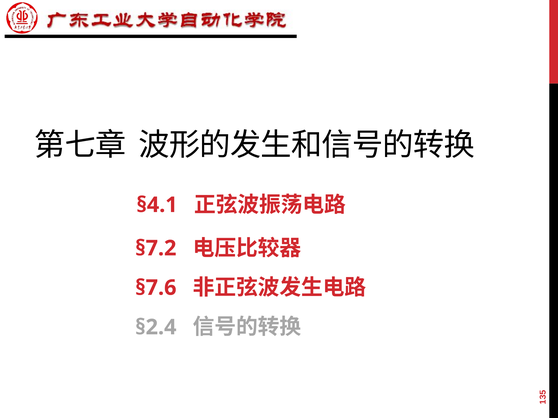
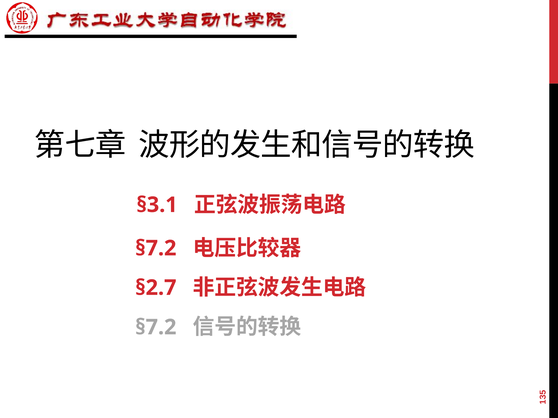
§4.1: §4.1 -> §3.1
§7.6: §7.6 -> §2.7
§2.4 at (156, 328): §2.4 -> §7.2
